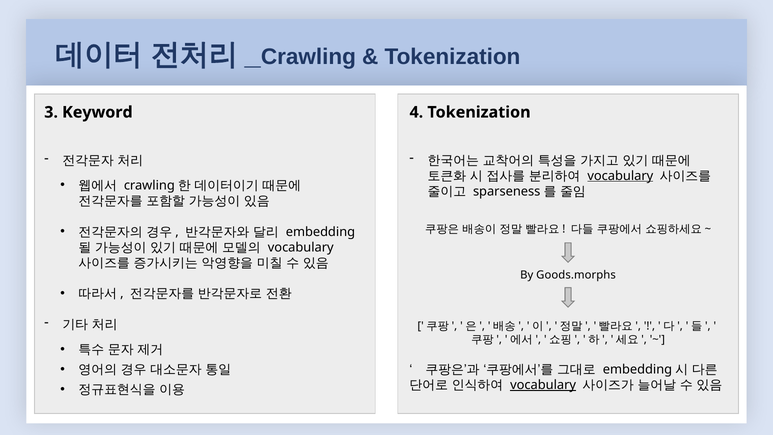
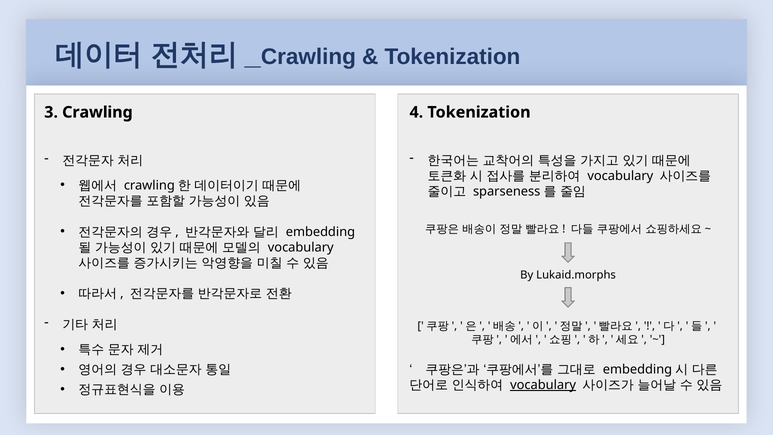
3 Keyword: Keyword -> Crawling
vocabulary at (620, 176) underline: present -> none
Goods.morphs: Goods.morphs -> Lukaid.morphs
